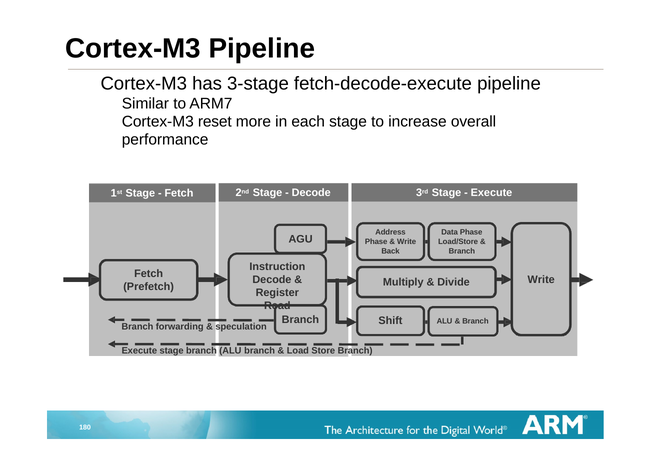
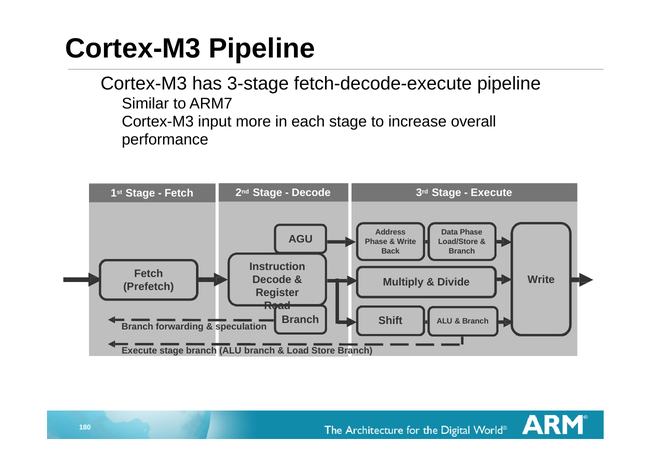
reset: reset -> input
